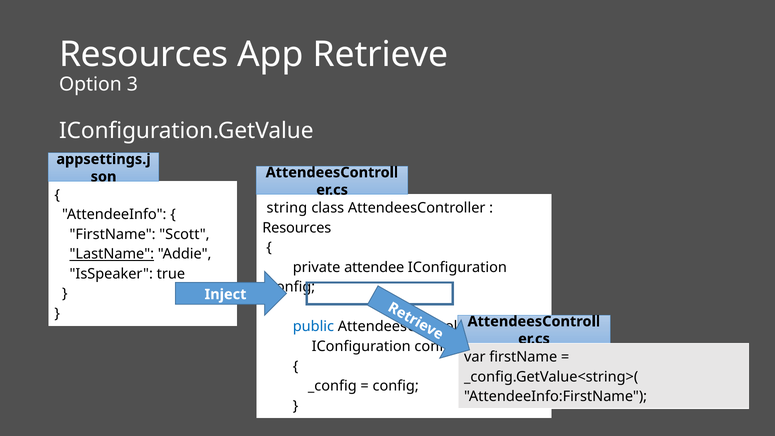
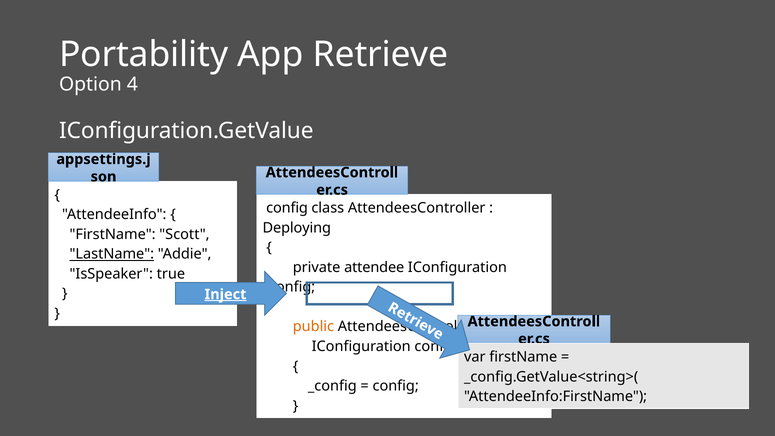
Resources at (144, 55): Resources -> Portability
3: 3 -> 4
string at (287, 208): string -> config
Resources at (297, 228): Resources -> Deploying
Inject underline: none -> present
public colour: blue -> orange
